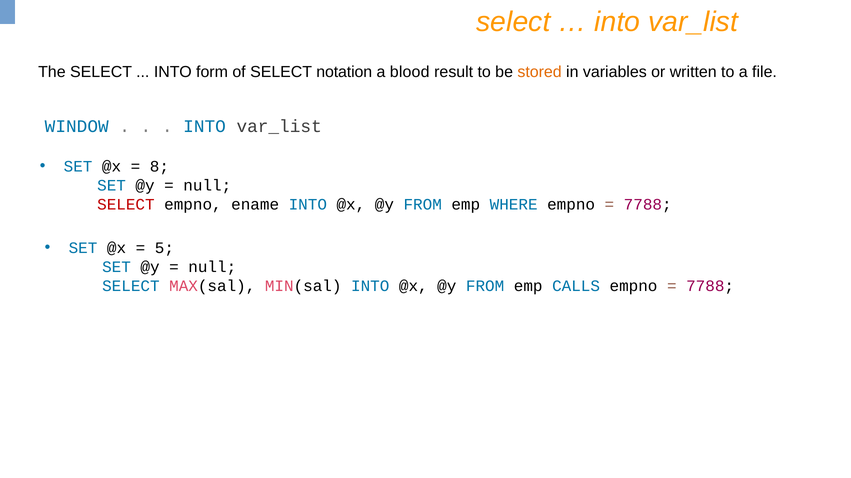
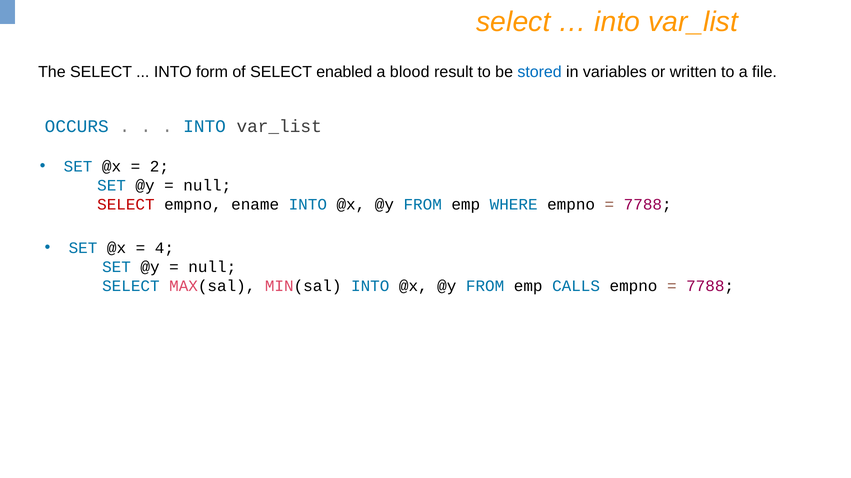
notation: notation -> enabled
stored colour: orange -> blue
WINDOW: WINDOW -> OCCURS
8: 8 -> 2
5: 5 -> 4
